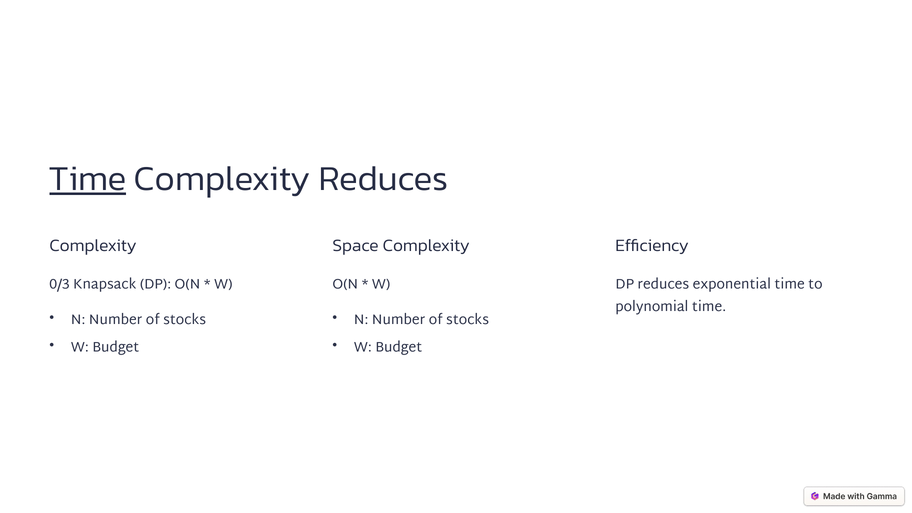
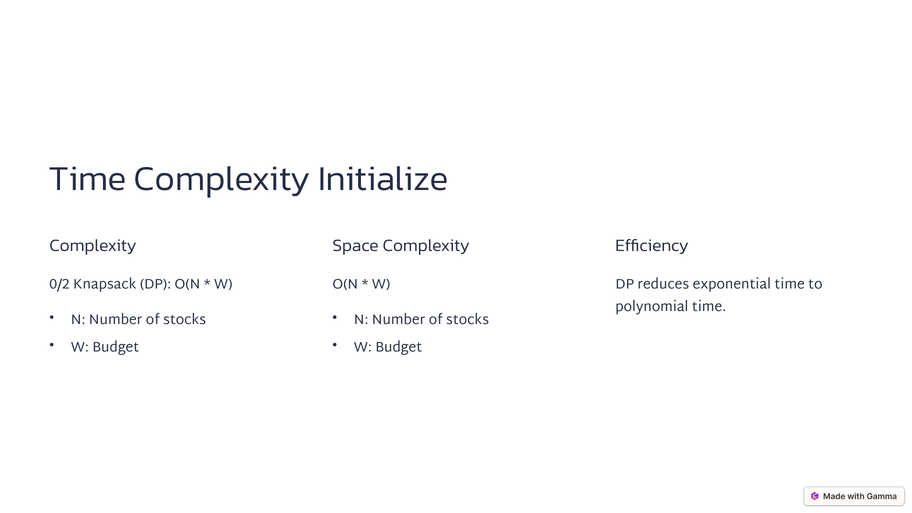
Time at (88, 179) underline: present -> none
Complexity Reduces: Reduces -> Initialize
0/3: 0/3 -> 0/2
